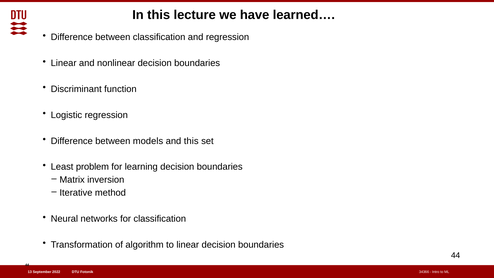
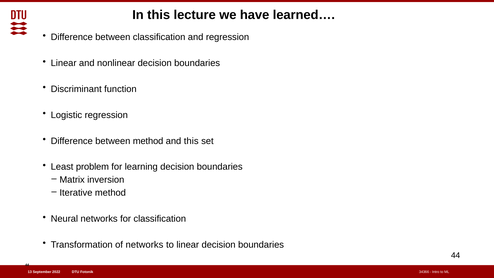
between models: models -> method
of algorithm: algorithm -> networks
